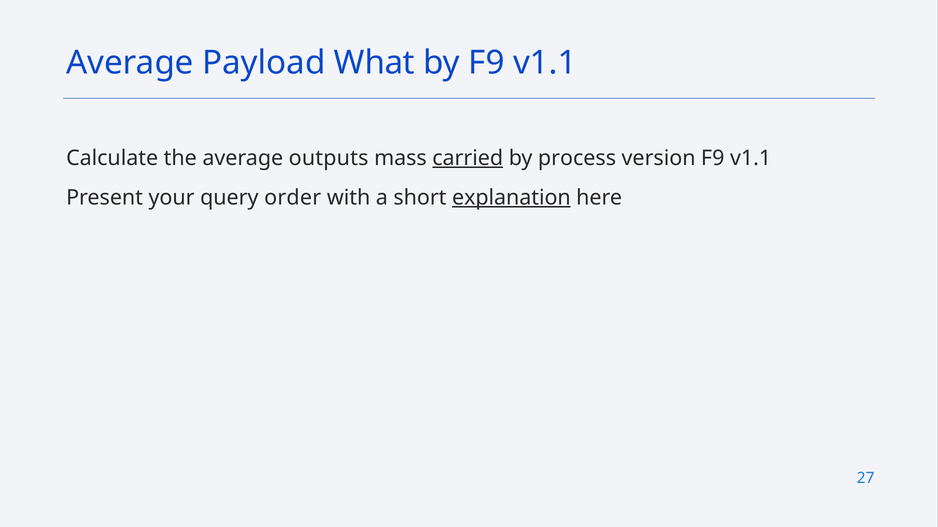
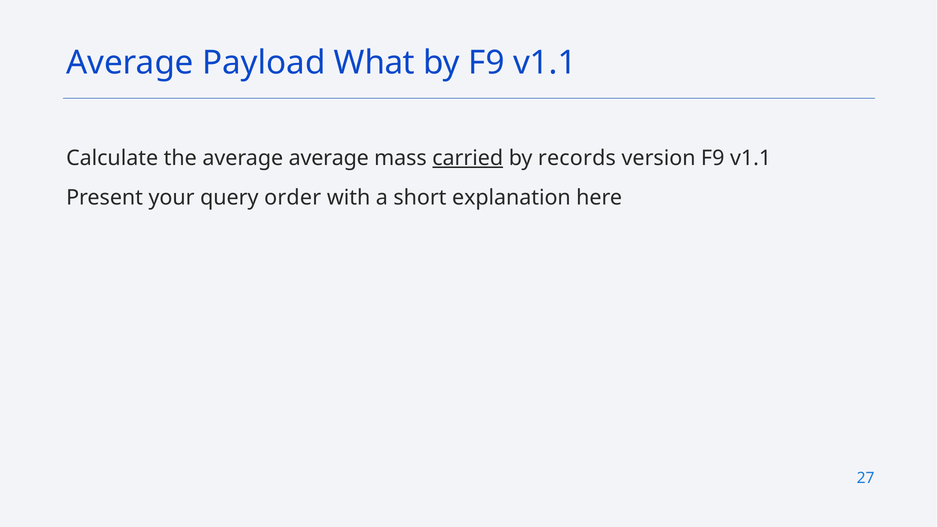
average outputs: outputs -> average
process: process -> records
explanation underline: present -> none
